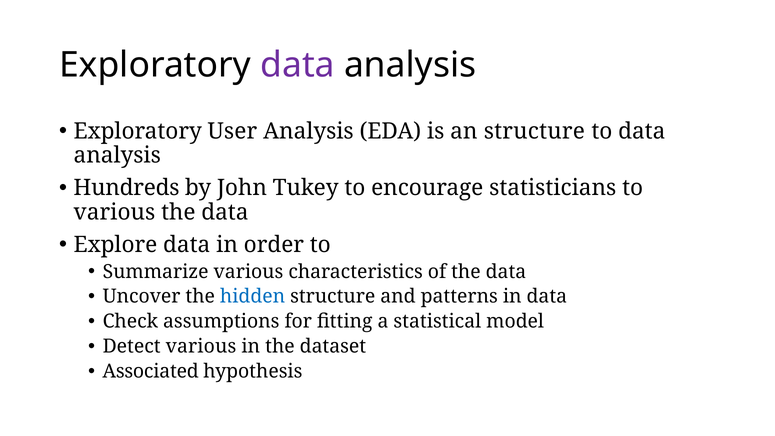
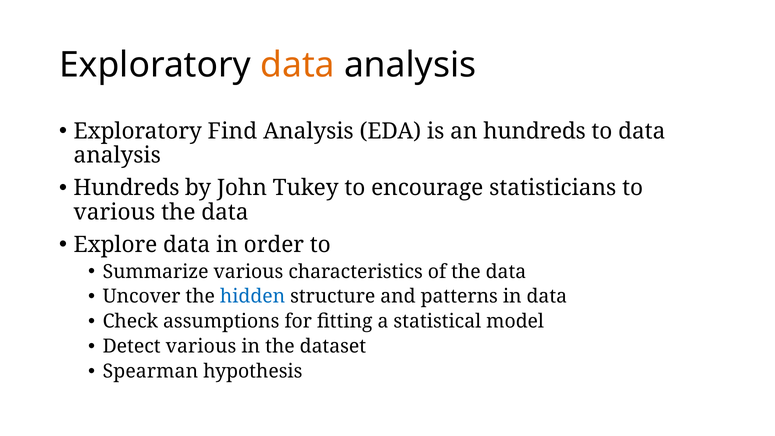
data at (298, 65) colour: purple -> orange
User: User -> Find
an structure: structure -> hundreds
Associated: Associated -> Spearman
